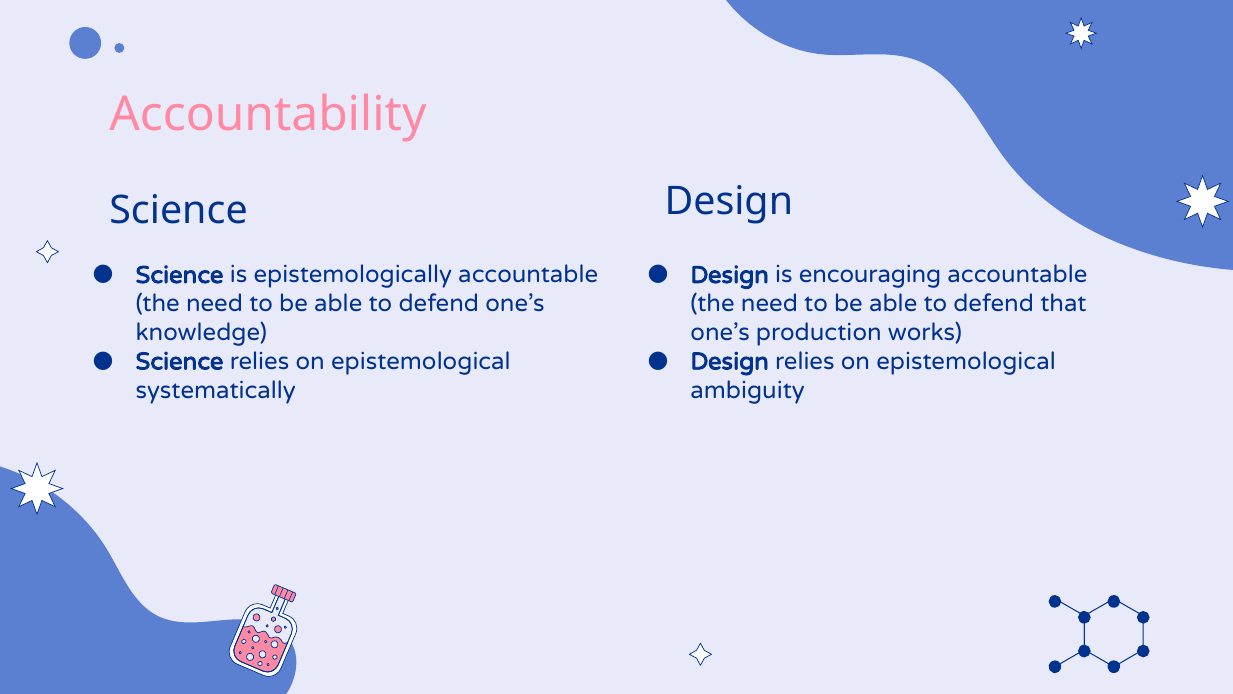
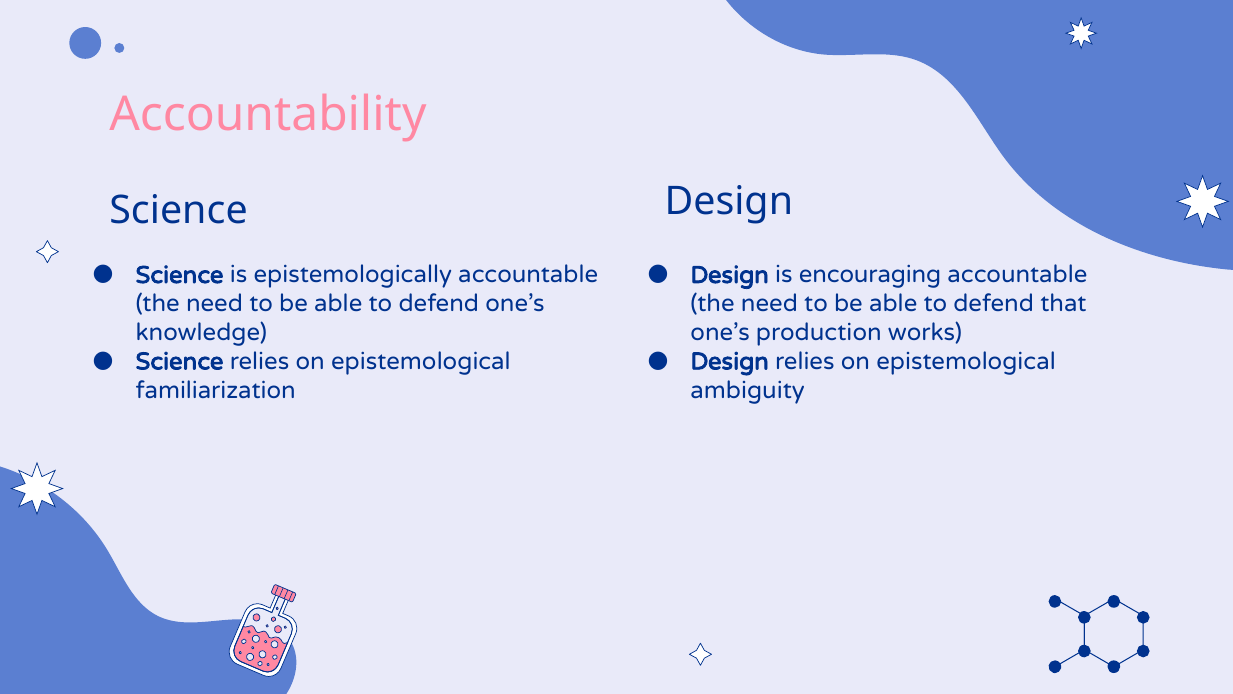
systematically: systematically -> familiarization
